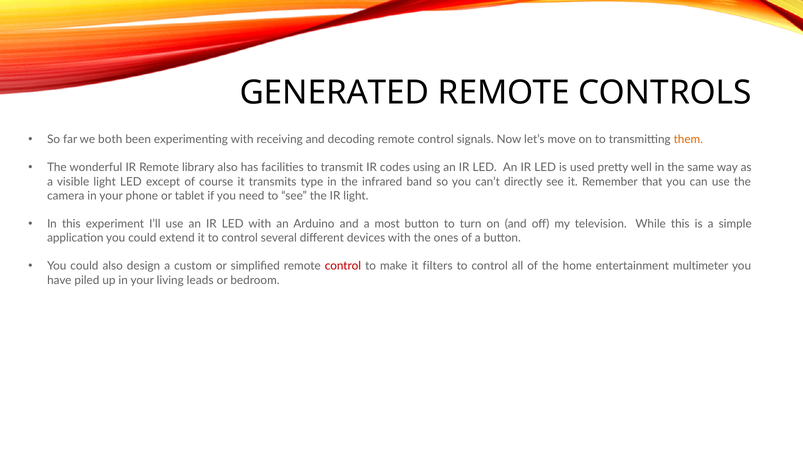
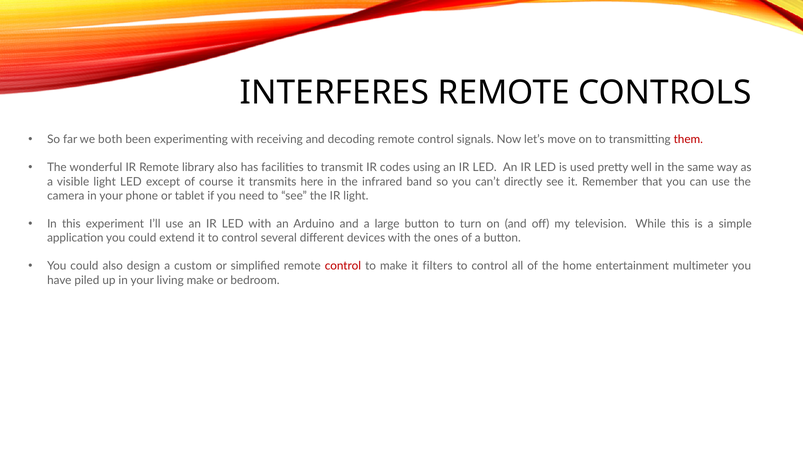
GENERATED: GENERATED -> INTERFERES
them colour: orange -> red
type: type -> here
most: most -> large
living leads: leads -> make
